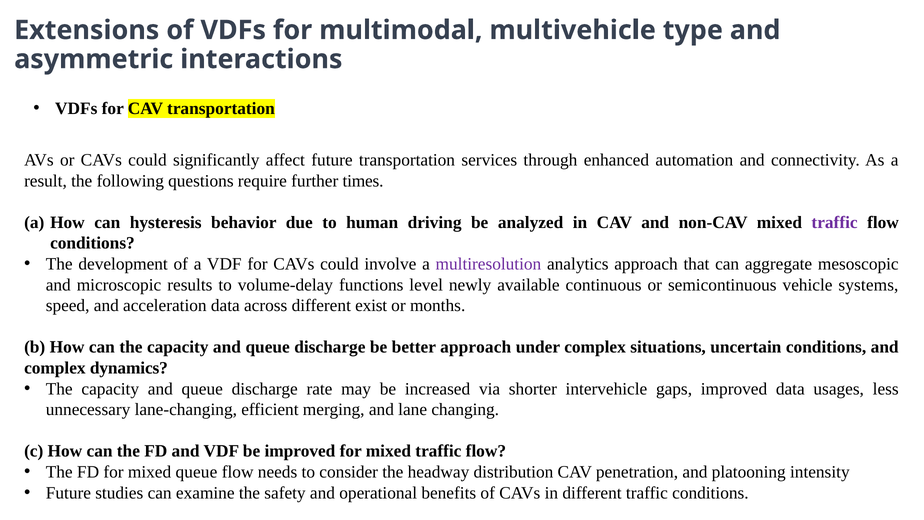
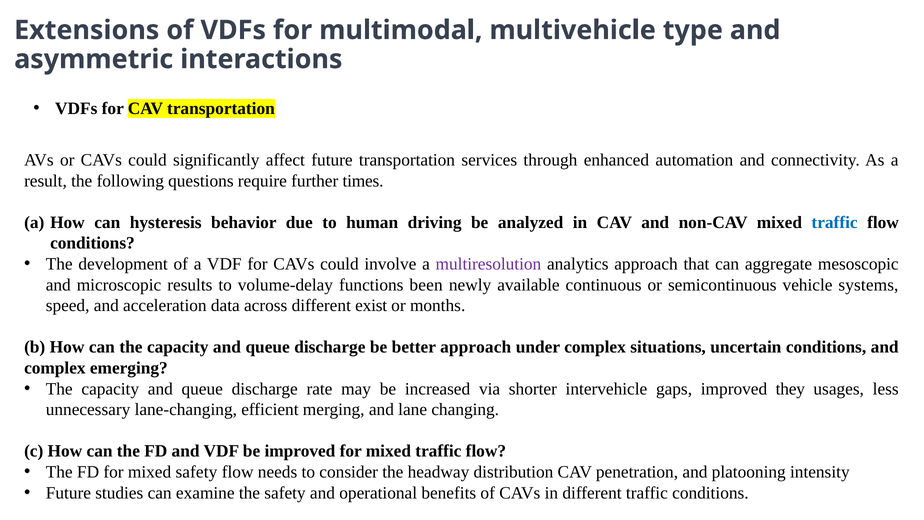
traffic at (835, 222) colour: purple -> blue
level: level -> been
dynamics: dynamics -> emerging
improved data: data -> they
mixed queue: queue -> safety
